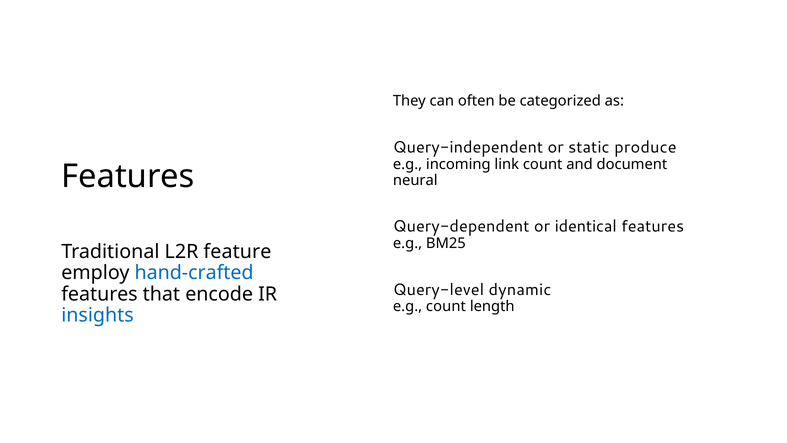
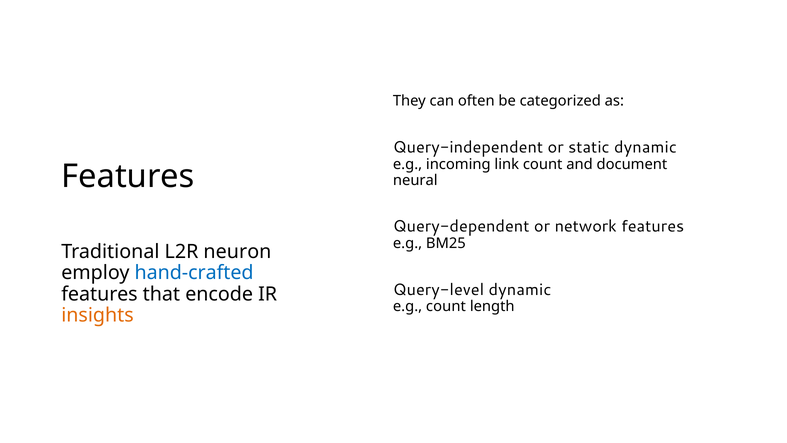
static produce: produce -> dynamic
identical: identical -> network
feature: feature -> neuron
insights colour: blue -> orange
